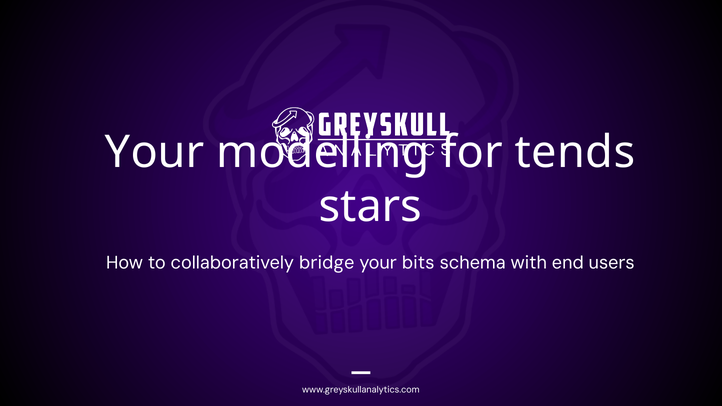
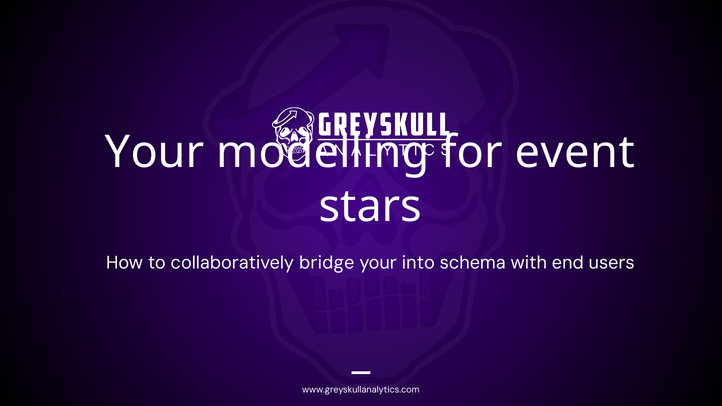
tends: tends -> event
bits: bits -> into
